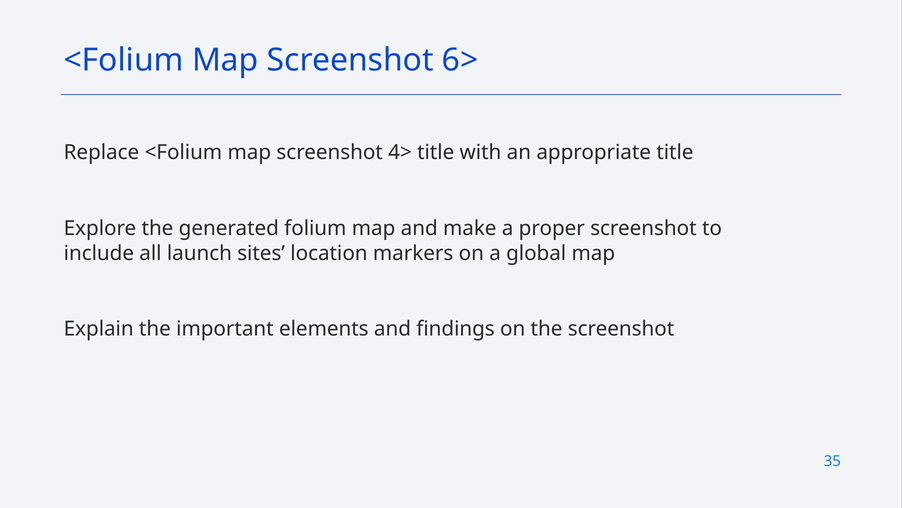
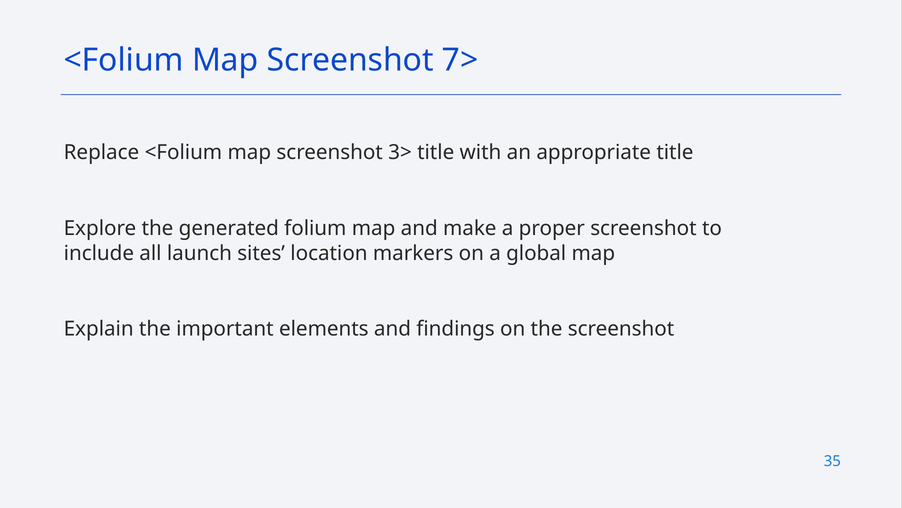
6>: 6> -> 7>
4>: 4> -> 3>
